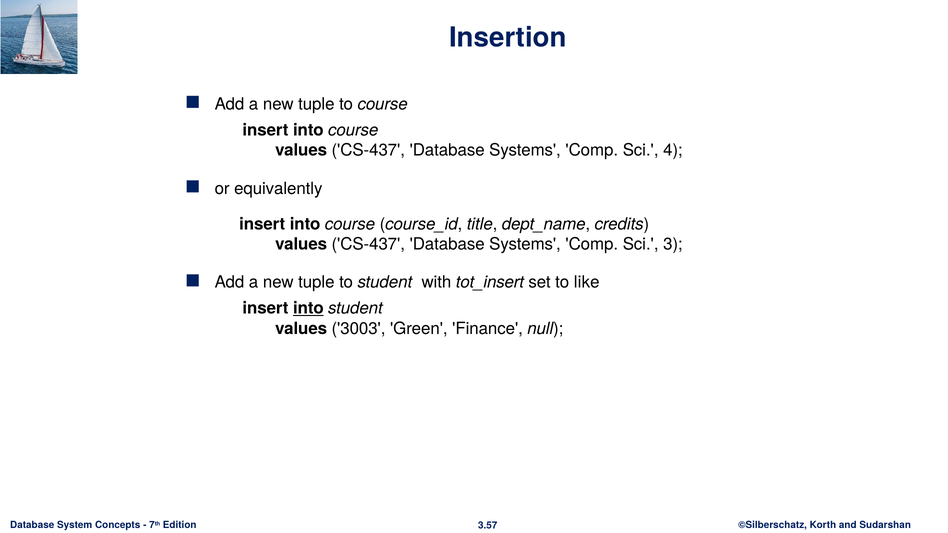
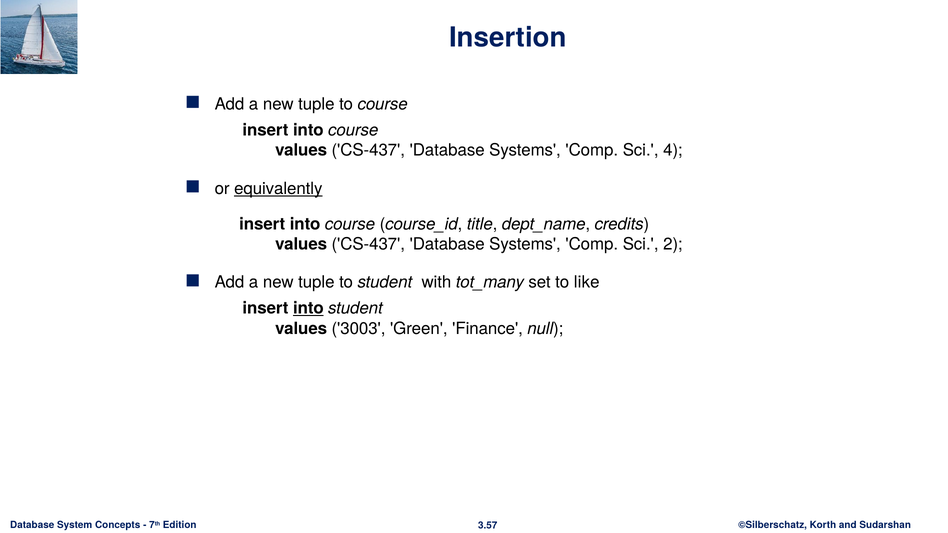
equivalently underline: none -> present
3: 3 -> 2
tot_insert: tot_insert -> tot_many
